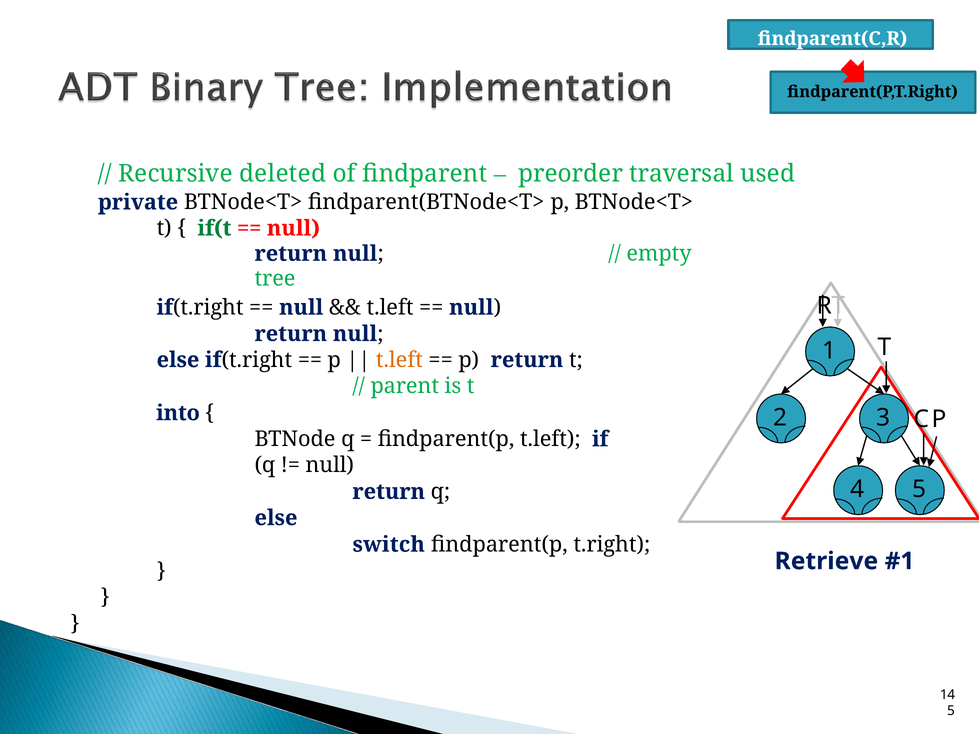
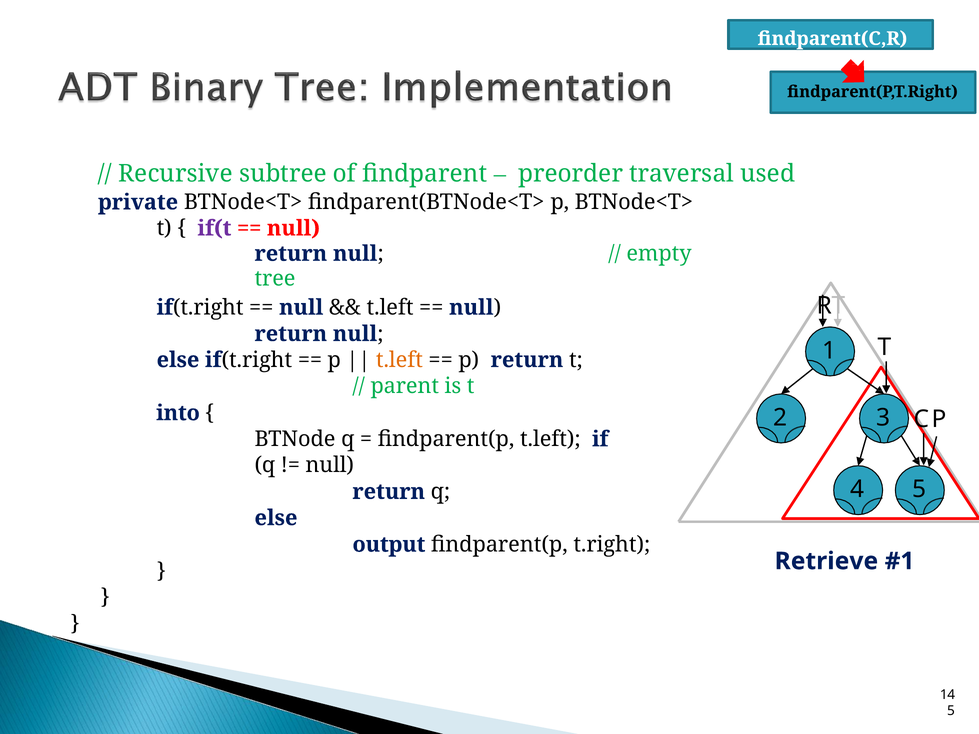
deleted: deleted -> subtree
if(t colour: green -> purple
switch: switch -> output
